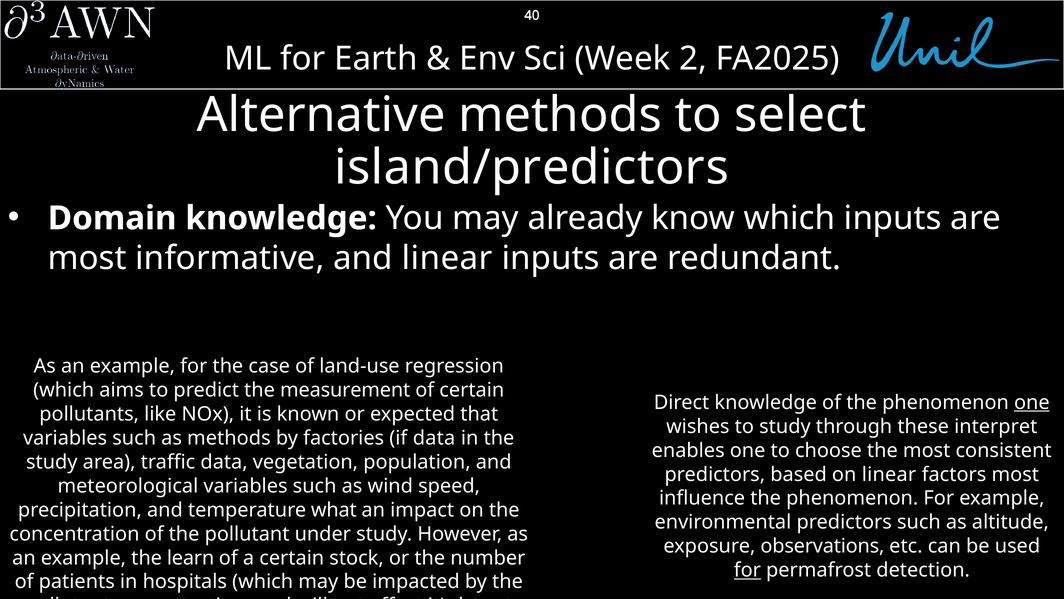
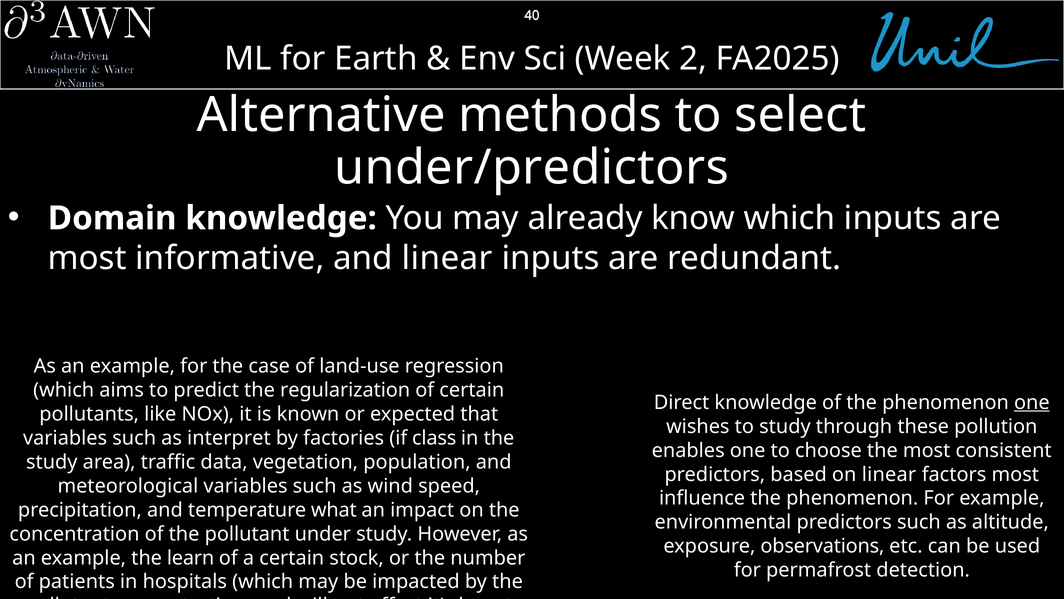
island/predictors: island/predictors -> under/predictors
measurement: measurement -> regularization
interpret: interpret -> pollution
as methods: methods -> interpret
if data: data -> class
for at (747, 570) underline: present -> none
